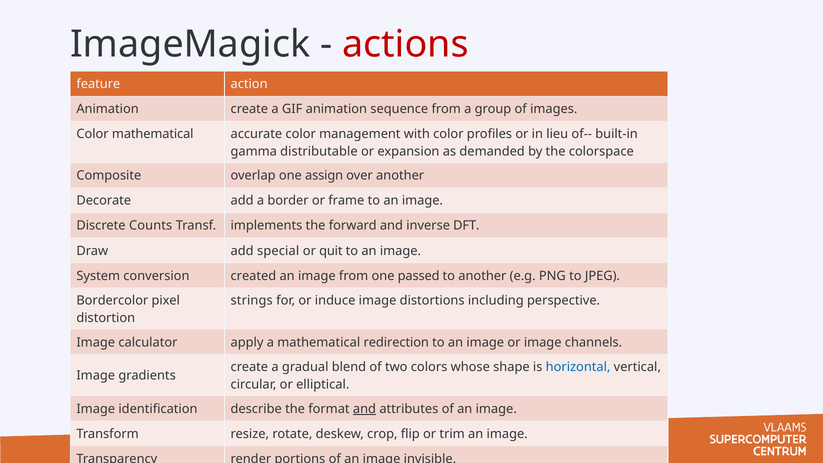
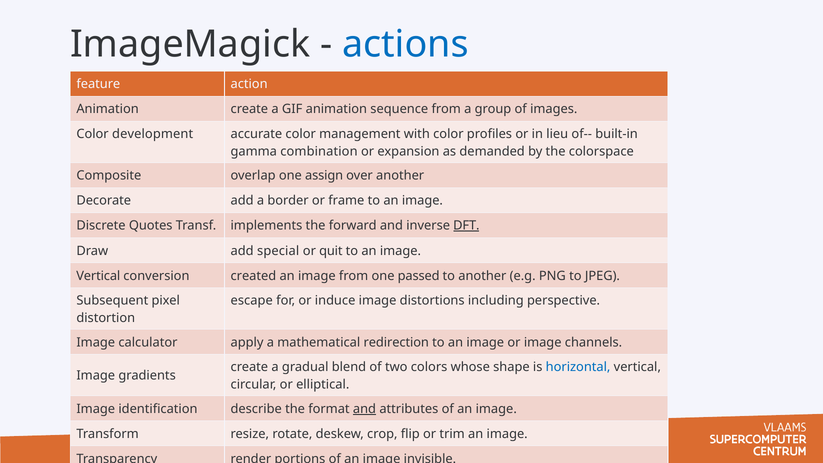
actions colour: red -> blue
Color mathematical: mathematical -> development
distributable: distributable -> combination
Counts: Counts -> Quotes
DFT underline: none -> present
System at (98, 276): System -> Vertical
Bordercolor: Bordercolor -> Subsequent
strings: strings -> escape
